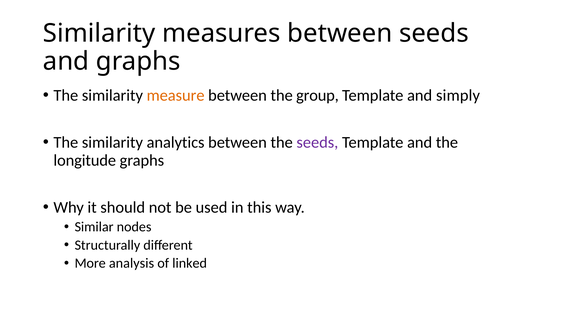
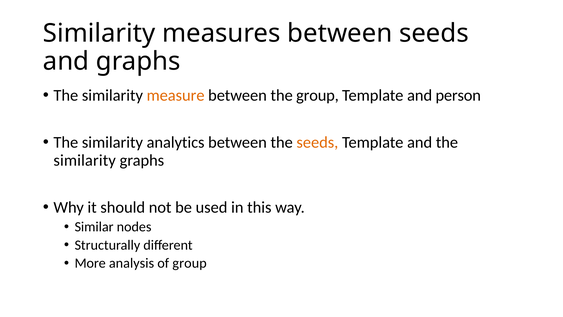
simply: simply -> person
seeds at (317, 142) colour: purple -> orange
longitude at (85, 160): longitude -> similarity
of linked: linked -> group
